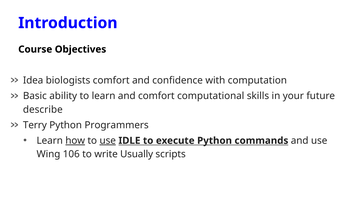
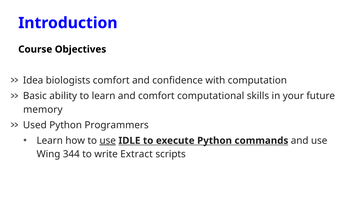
describe: describe -> memory
Terry: Terry -> Used
how underline: present -> none
106: 106 -> 344
Usually: Usually -> Extract
